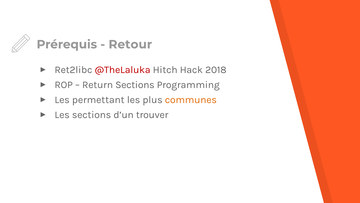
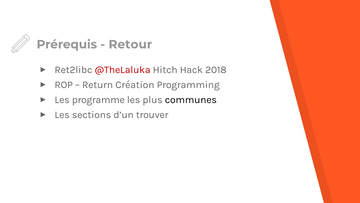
Return Sections: Sections -> Création
permettant: permettant -> programme
communes colour: orange -> black
